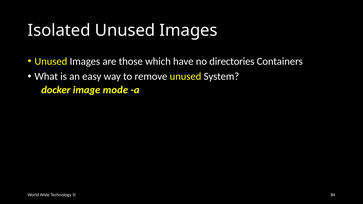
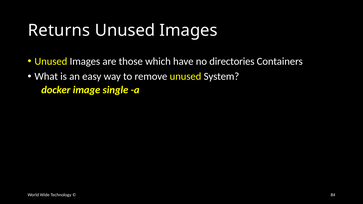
Isolated: Isolated -> Returns
mode: mode -> single
